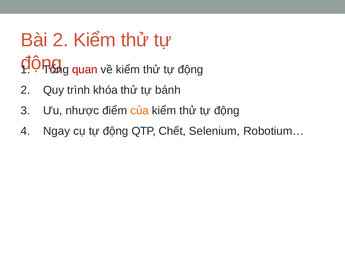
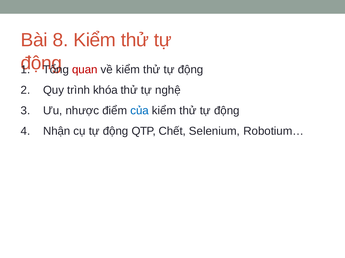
Bài 2: 2 -> 8
bánh: bánh -> nghệ
của colour: orange -> blue
Ngay: Ngay -> Nhận
